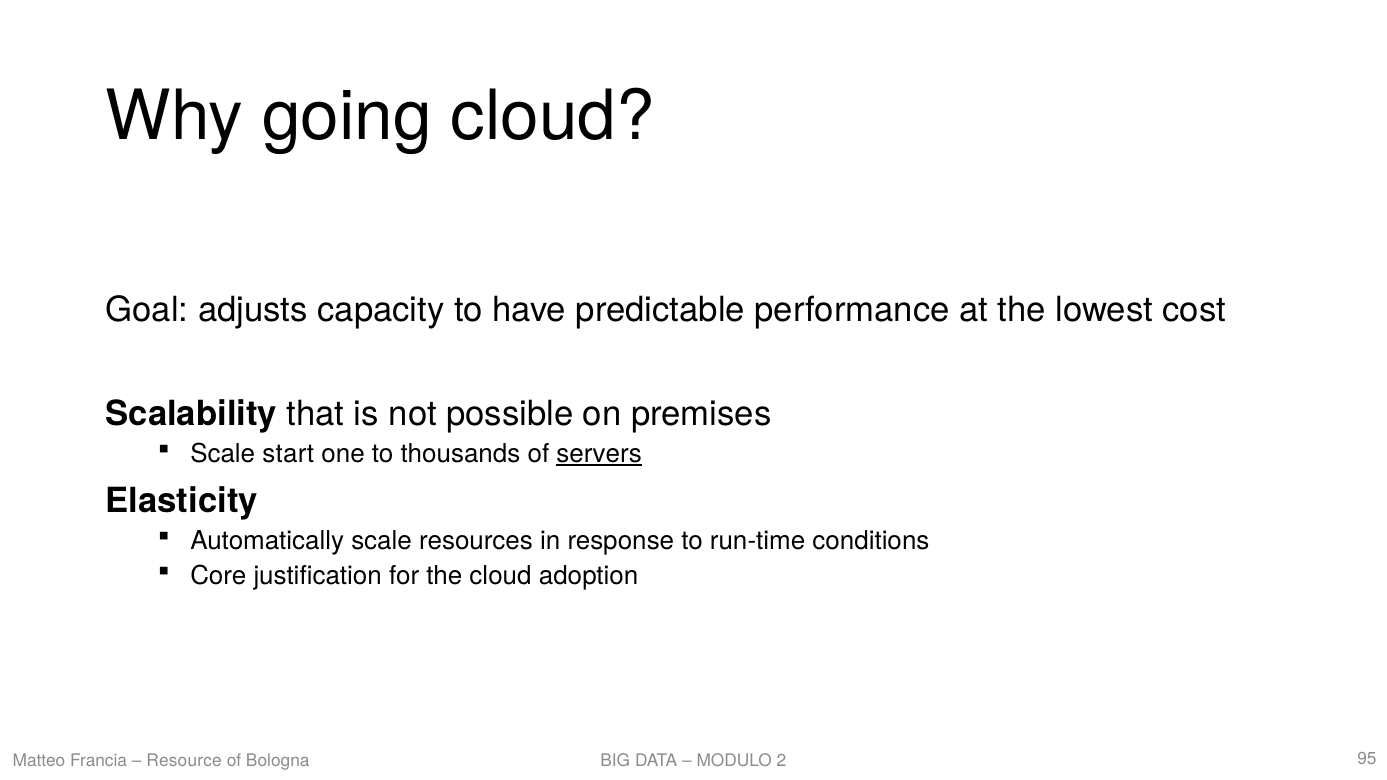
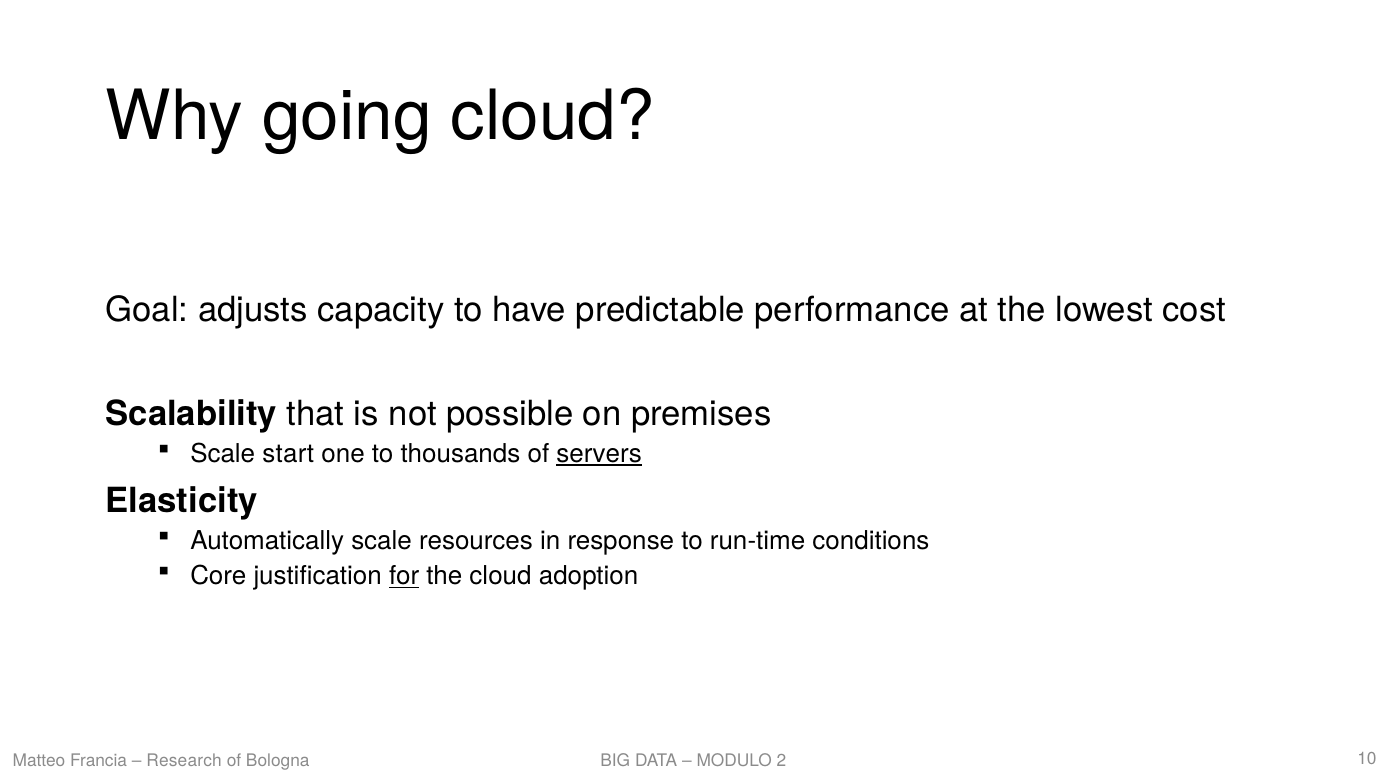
for underline: none -> present
Resource: Resource -> Research
95: 95 -> 10
